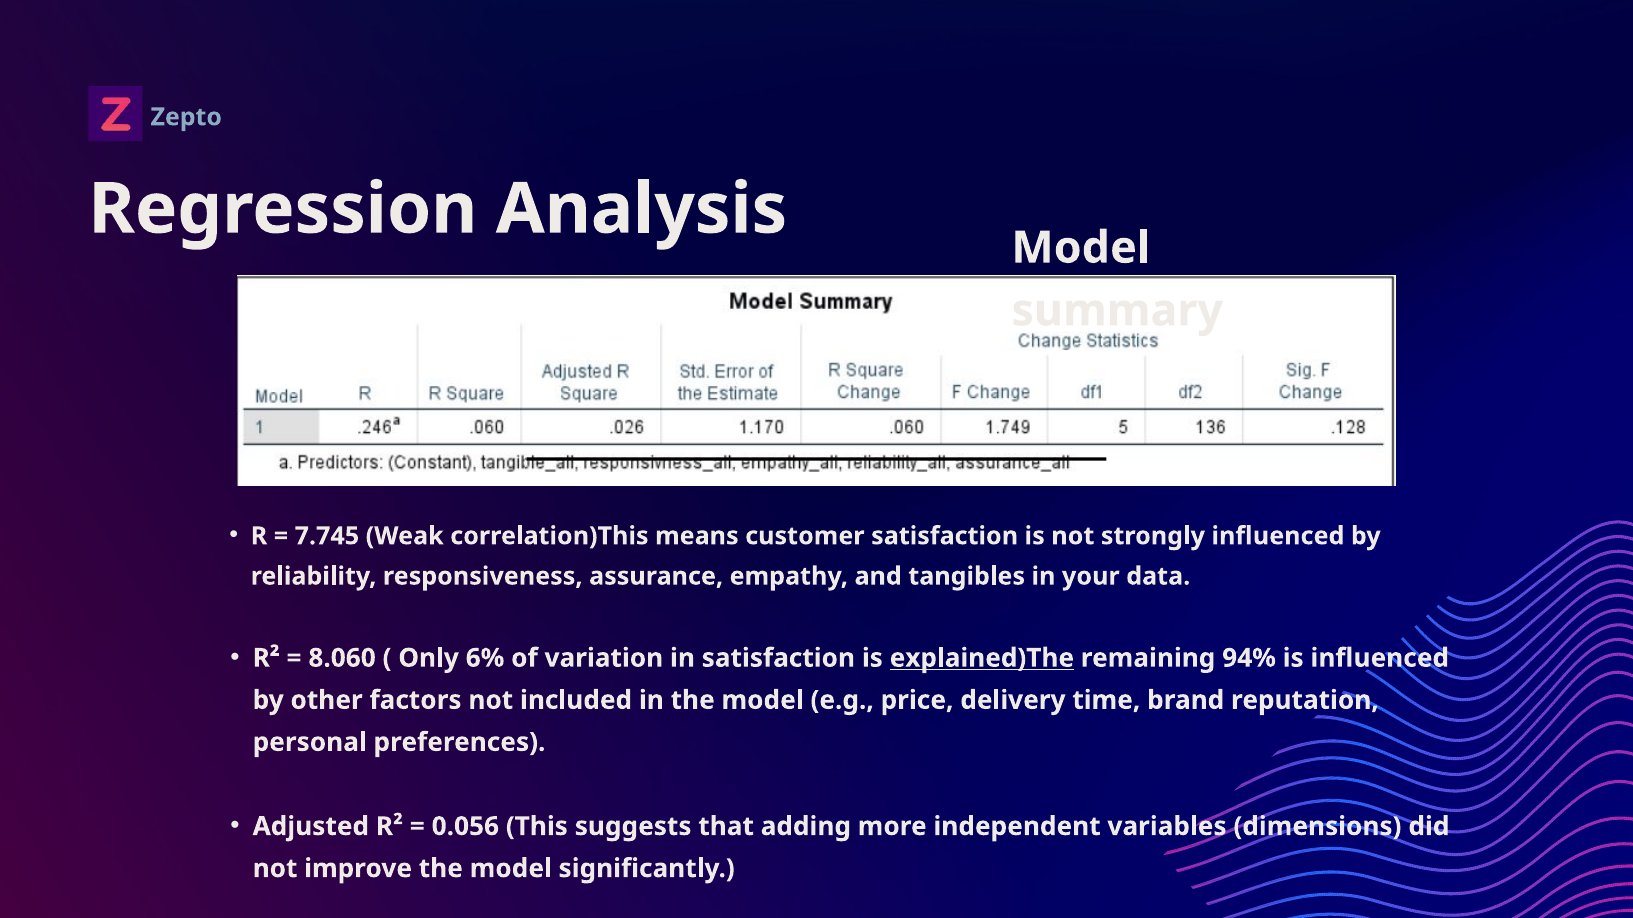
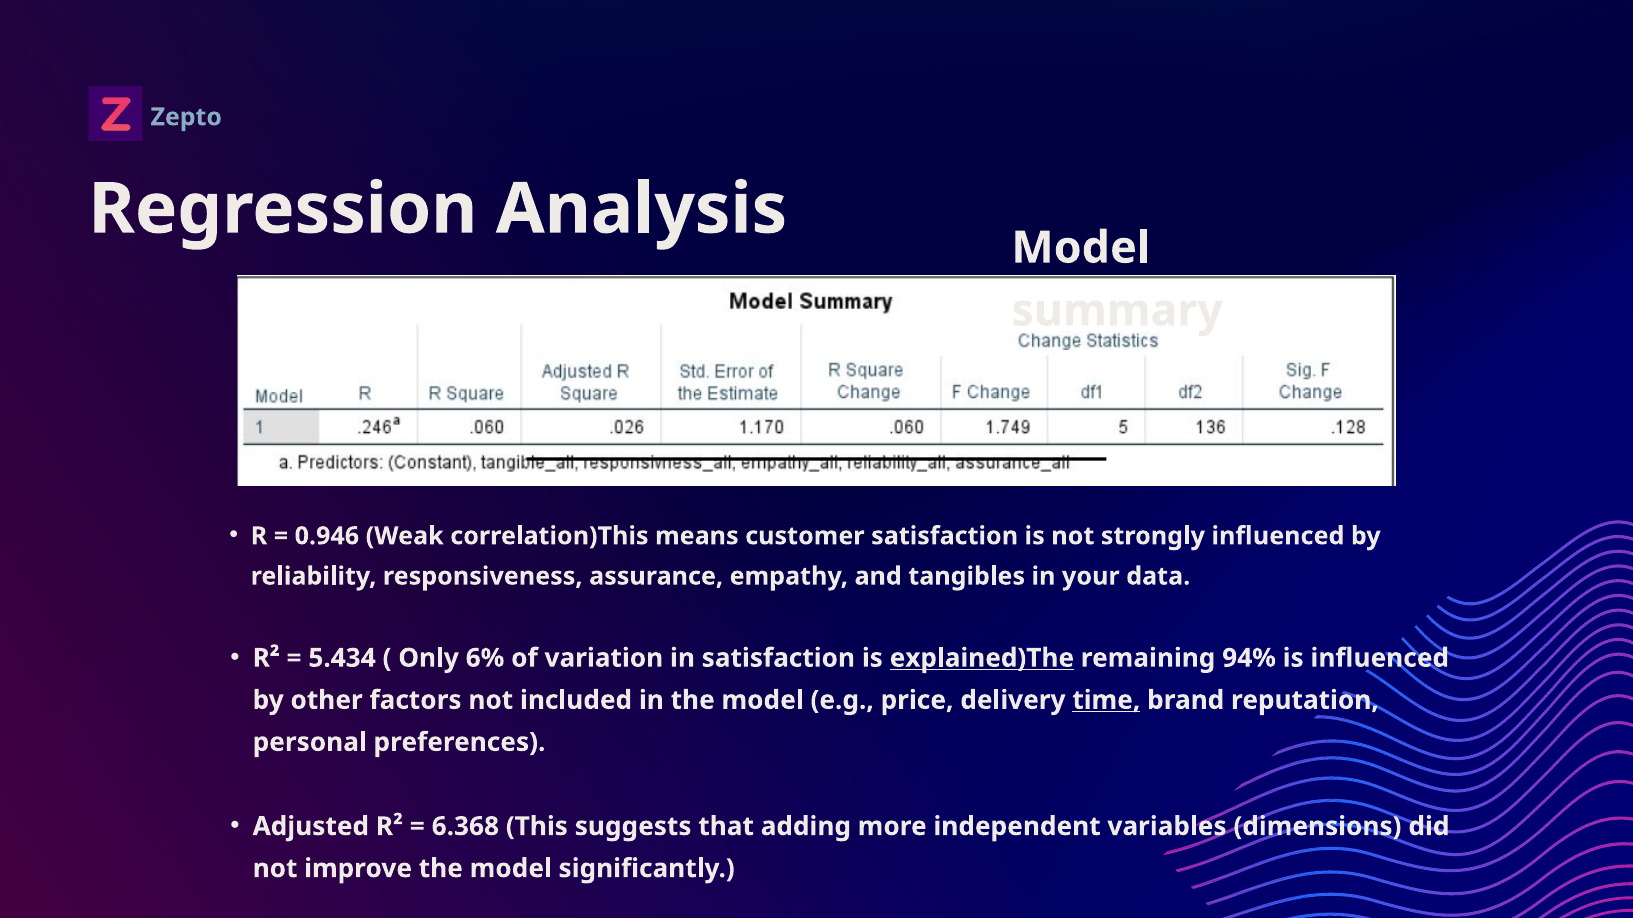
7.745: 7.745 -> 0.946
8.060: 8.060 -> 5.434
time underline: none -> present
0.056: 0.056 -> 6.368
